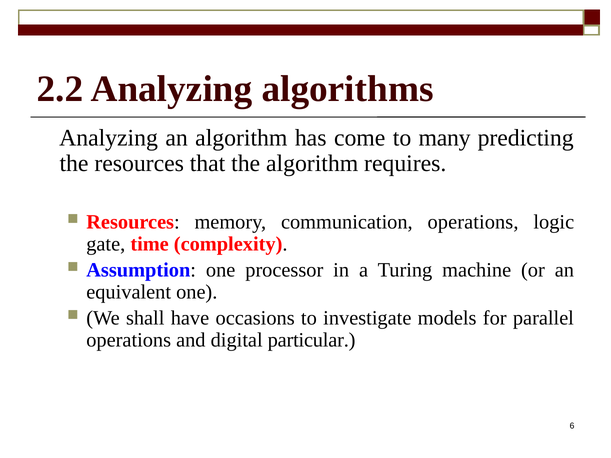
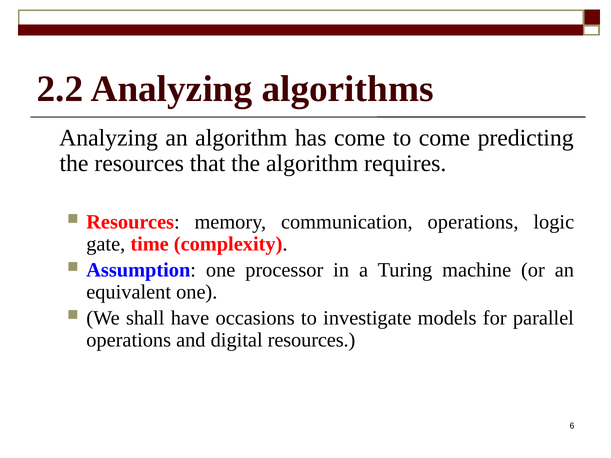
to many: many -> come
digital particular: particular -> resources
